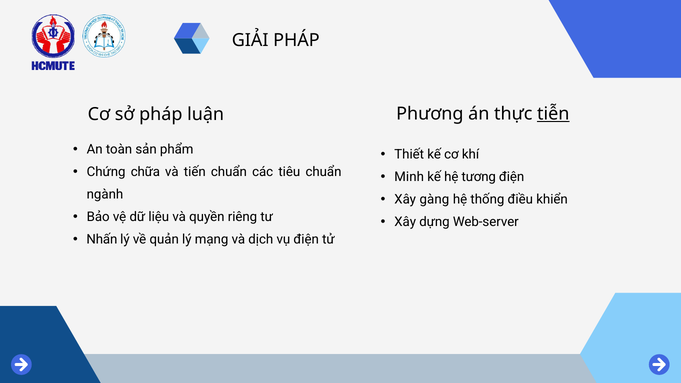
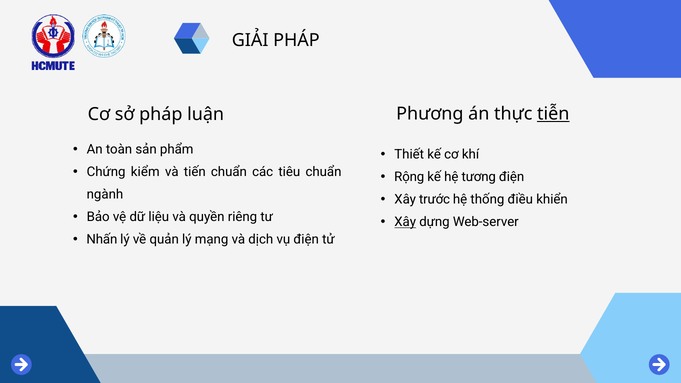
chữa: chữa -> kiểm
Minh: Minh -> Rộng
gàng: gàng -> trước
Xây at (405, 222) underline: none -> present
